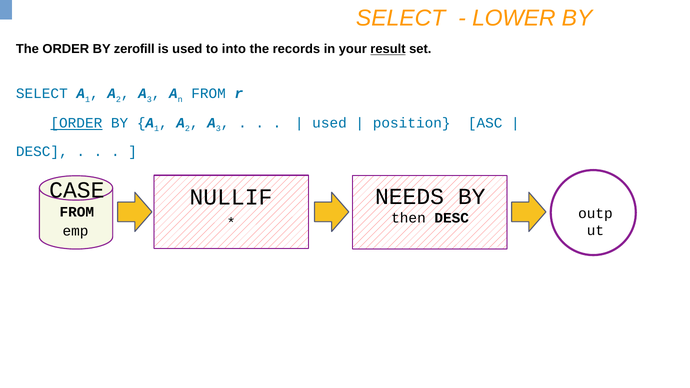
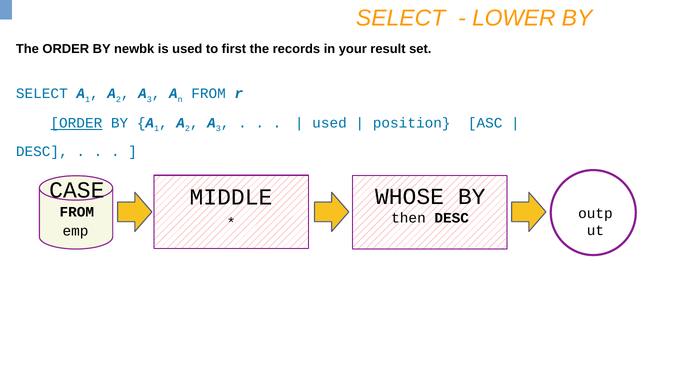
zerofill: zerofill -> newbk
into: into -> first
result underline: present -> none
NEEDS: NEEDS -> WHOSE
NULLIF: NULLIF -> MIDDLE
